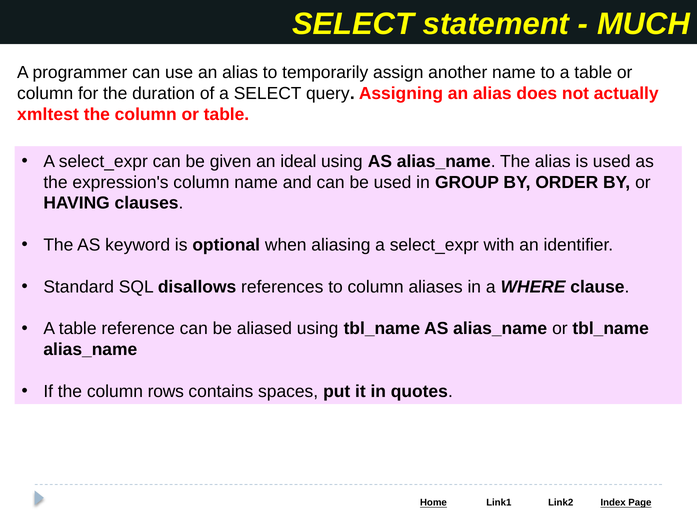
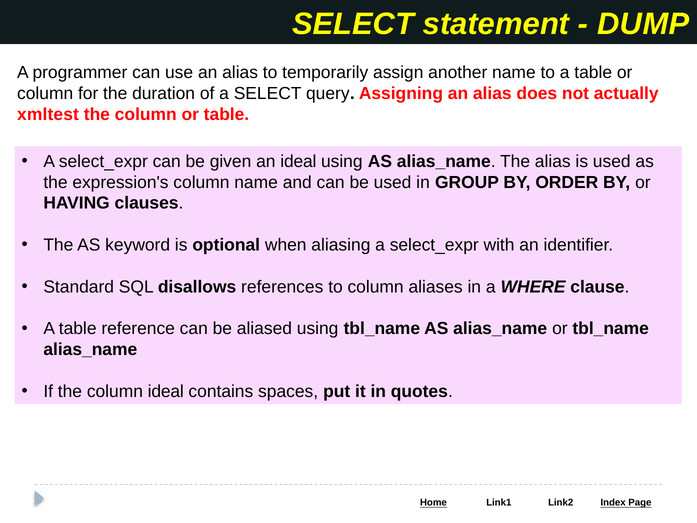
MUCH: MUCH -> DUMP
column rows: rows -> ideal
